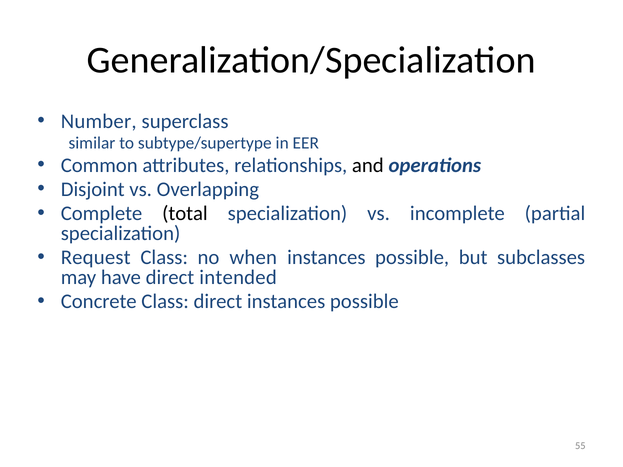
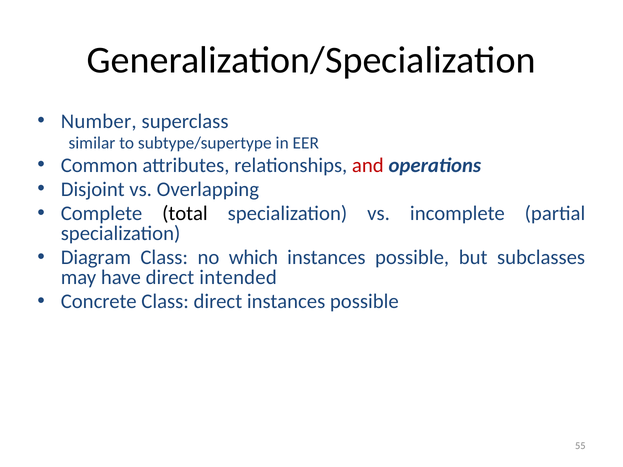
and colour: black -> red
Request: Request -> Diagram
when: when -> which
